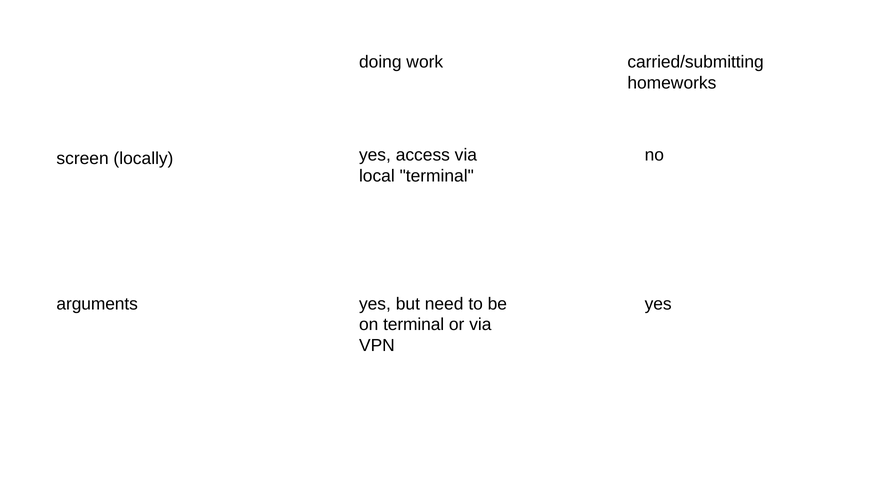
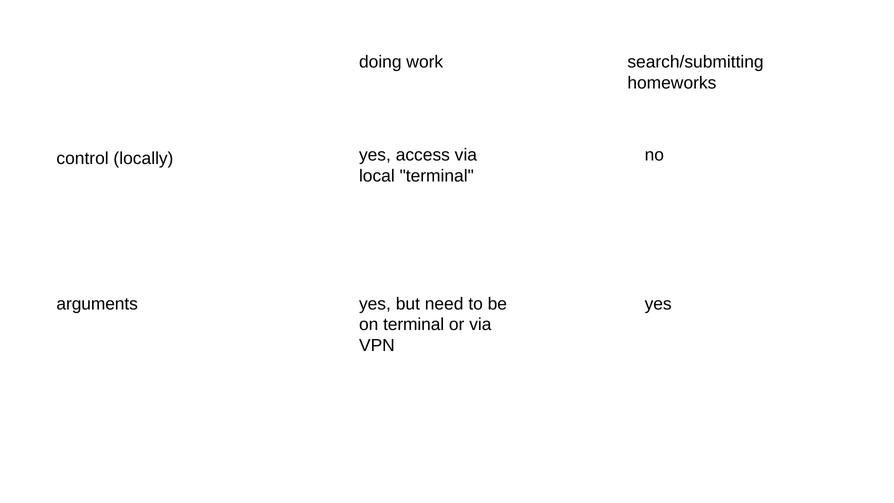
carried/submitting: carried/submitting -> search/submitting
screen: screen -> control
